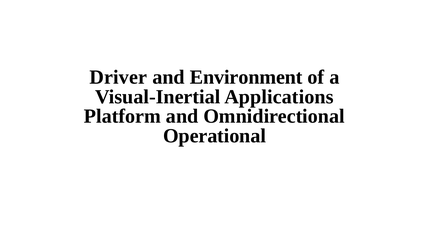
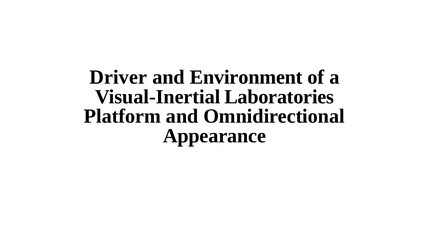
Applications: Applications -> Laboratories
Operational: Operational -> Appearance
